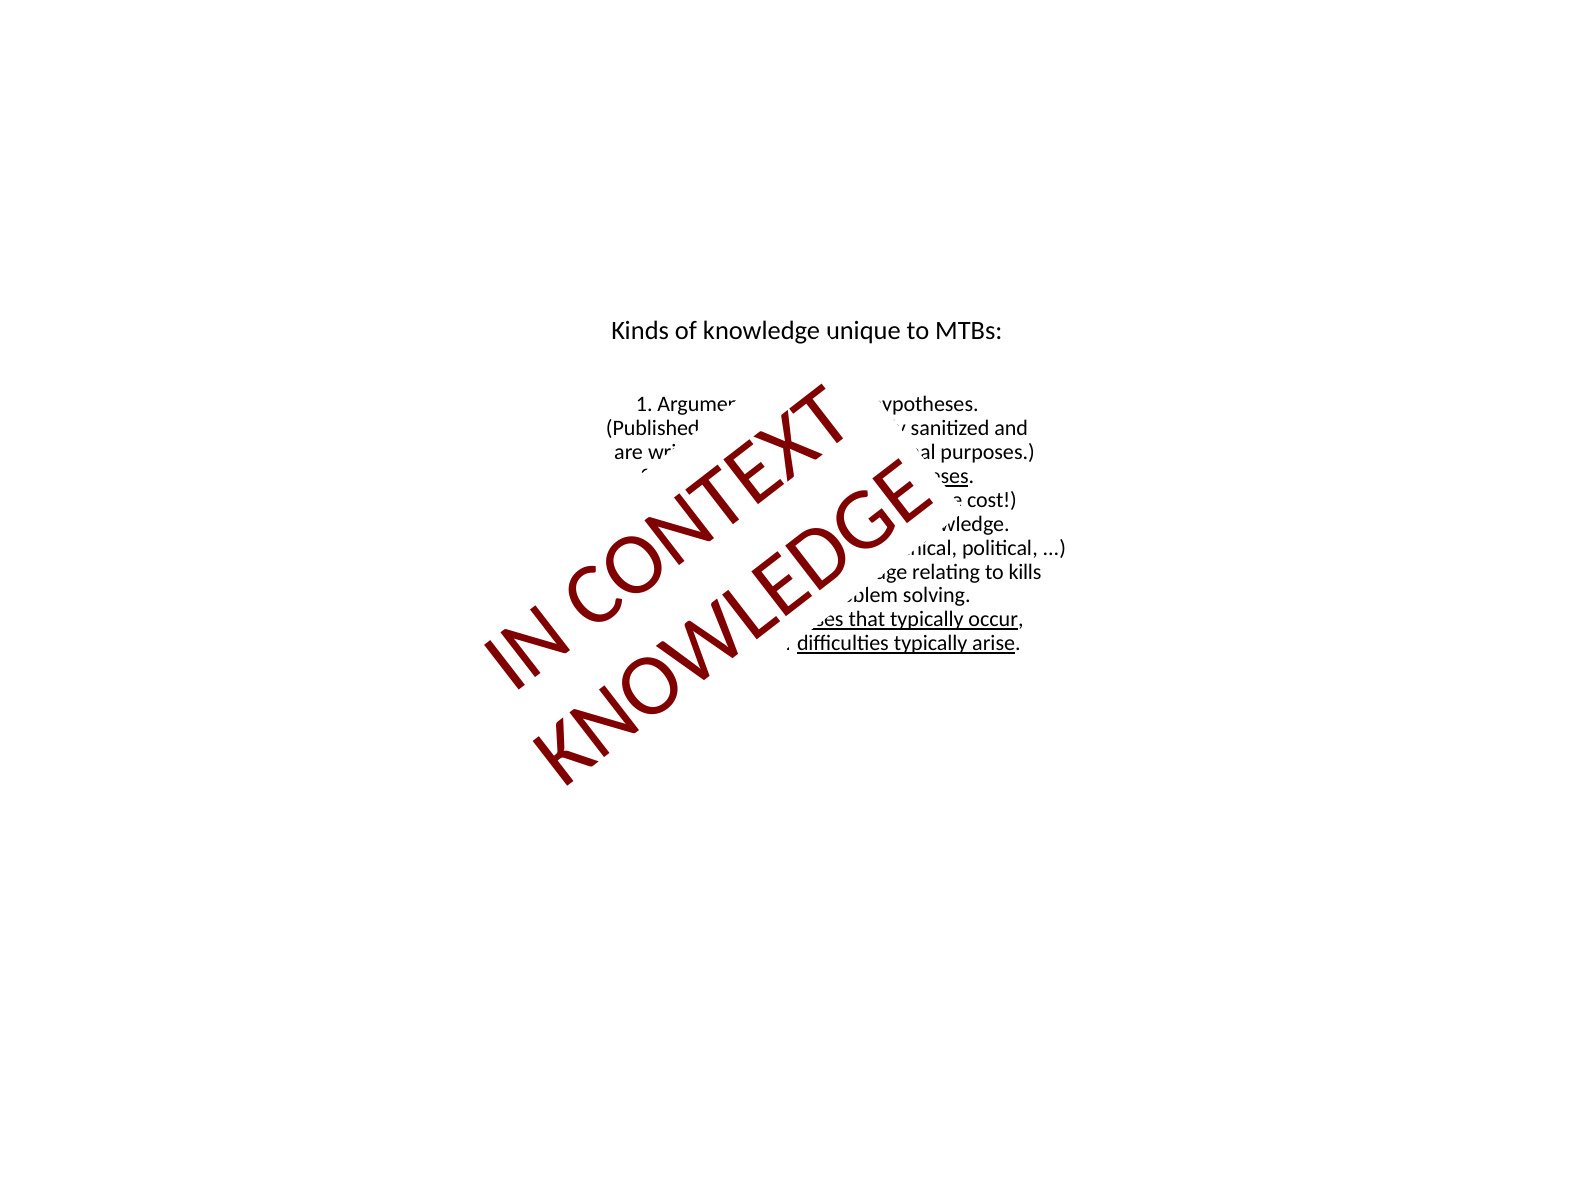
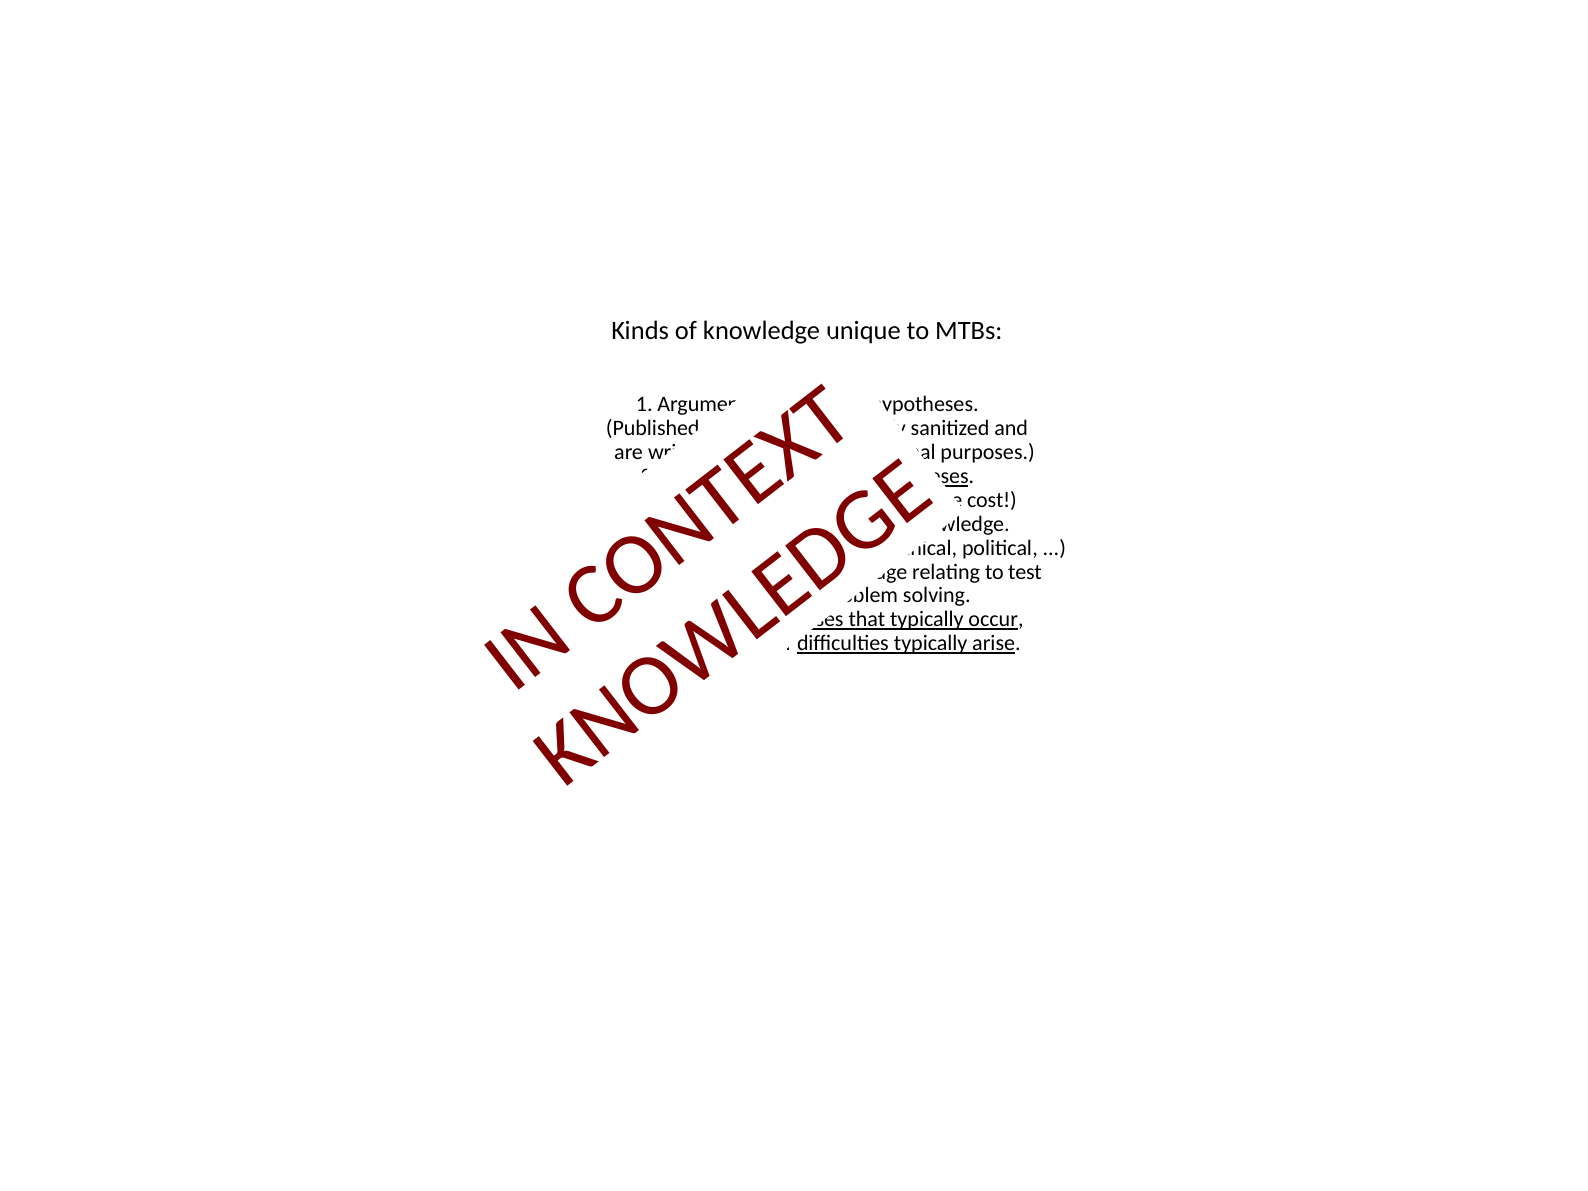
kills: kills -> test
